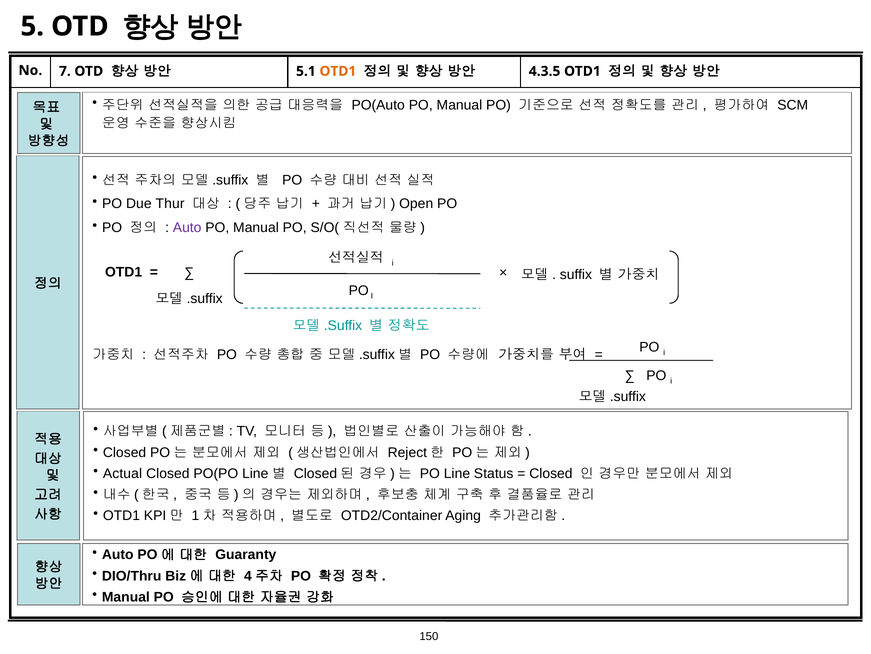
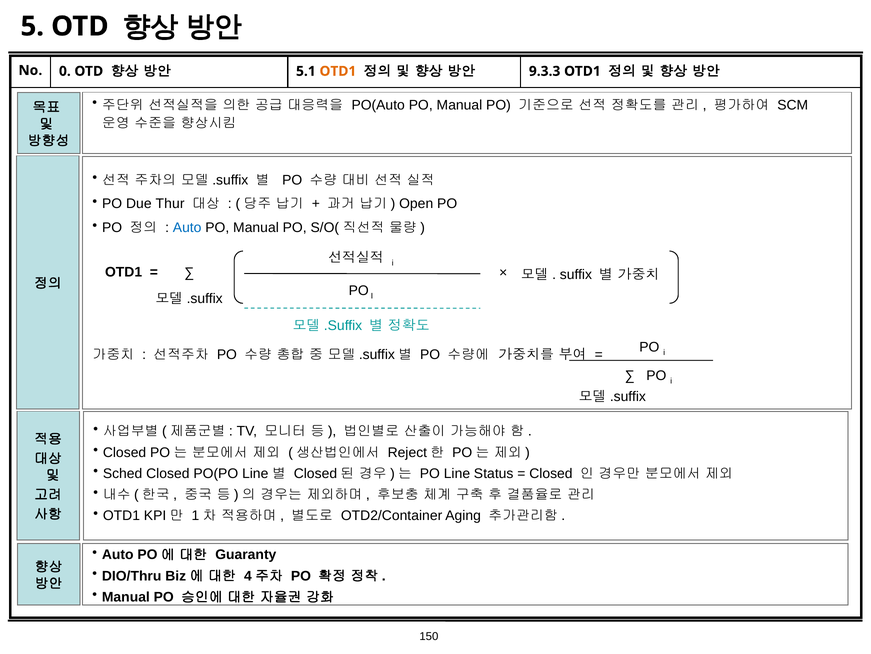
7: 7 -> 0
4.3.5: 4.3.5 -> 9.3.3
Auto at (187, 228) colour: purple -> blue
Actual: Actual -> Sched
